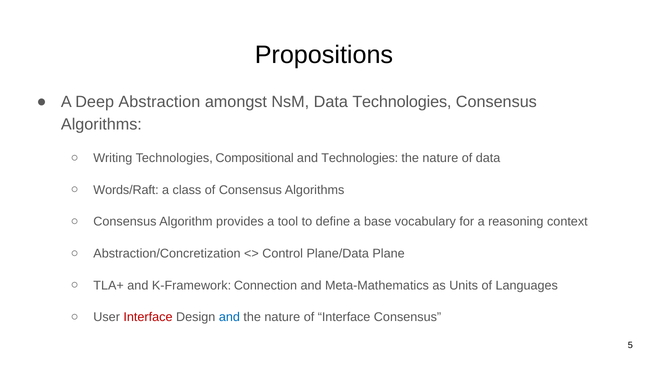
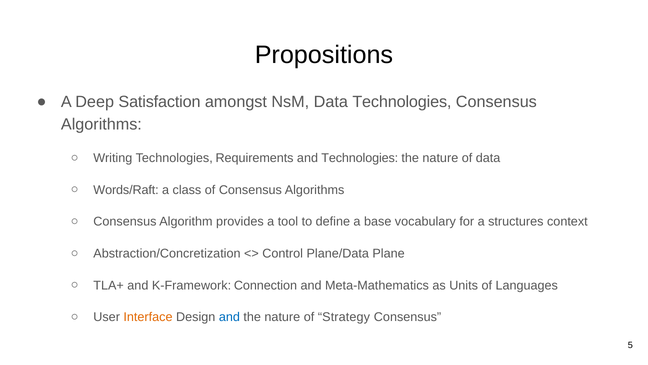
Abstraction: Abstraction -> Satisfaction
Compositional: Compositional -> Requirements
reasoning: reasoning -> structures
Interface at (148, 317) colour: red -> orange
of Interface: Interface -> Strategy
